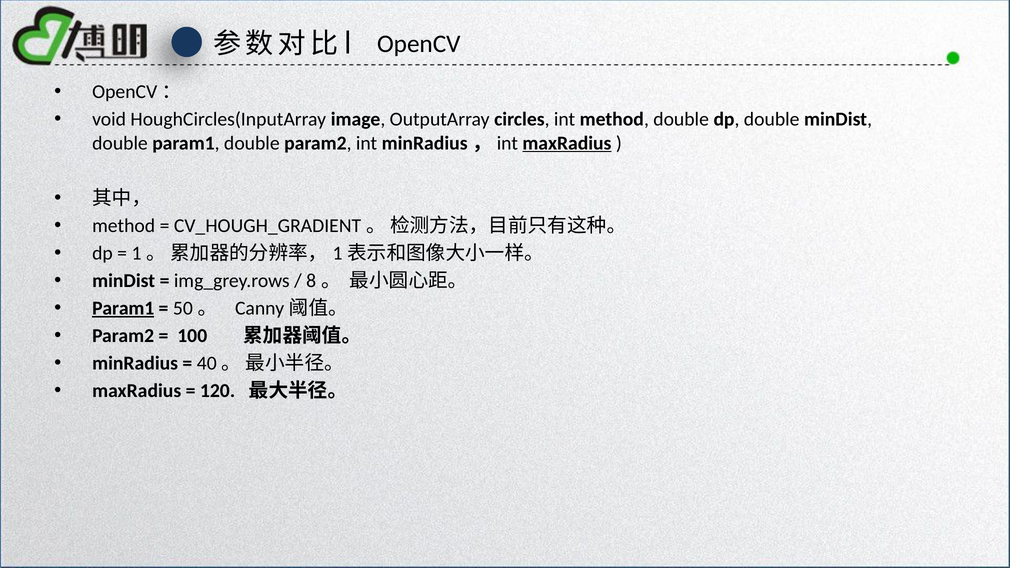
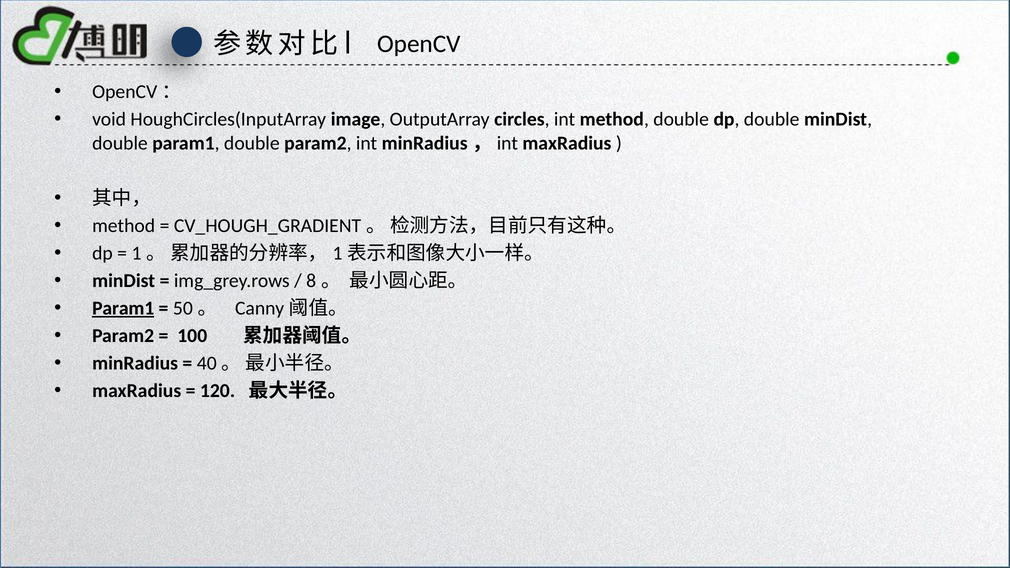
maxRadius at (567, 143) underline: present -> none
